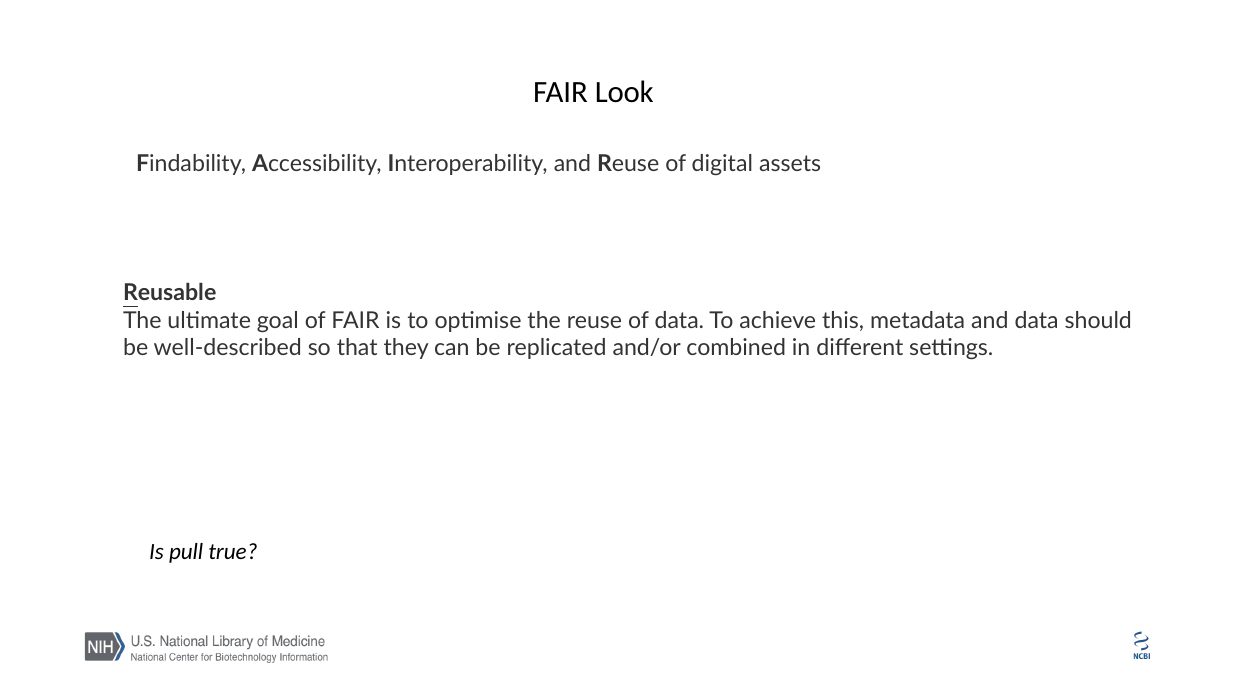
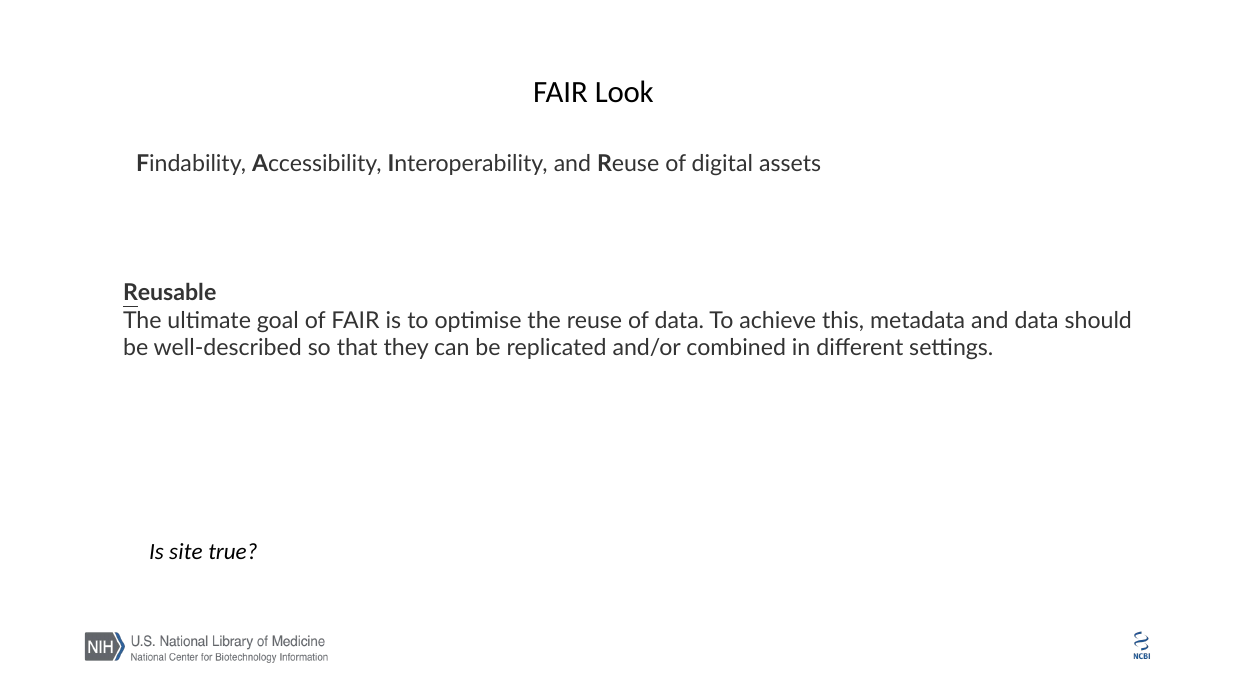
pull: pull -> site
